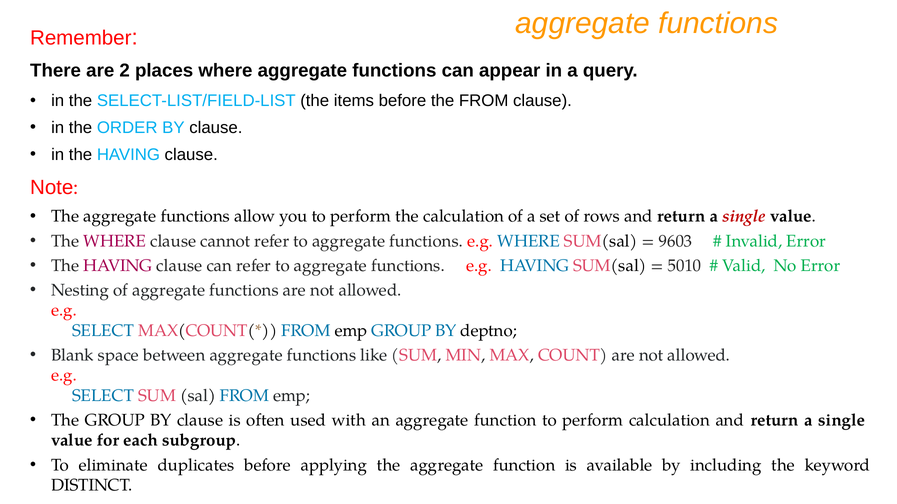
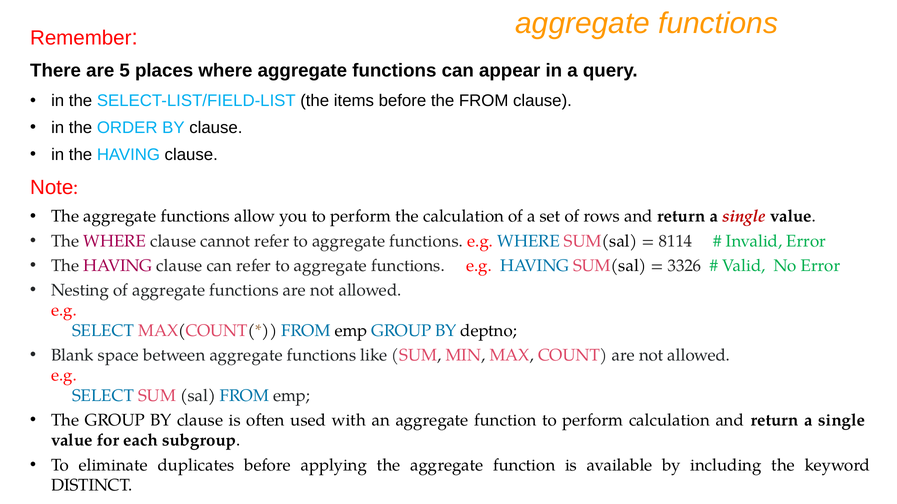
2: 2 -> 5
9603: 9603 -> 8114
5010: 5010 -> 3326
